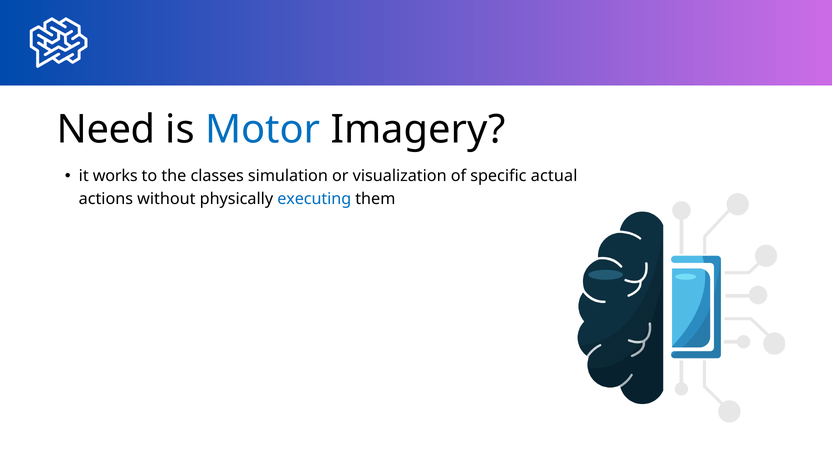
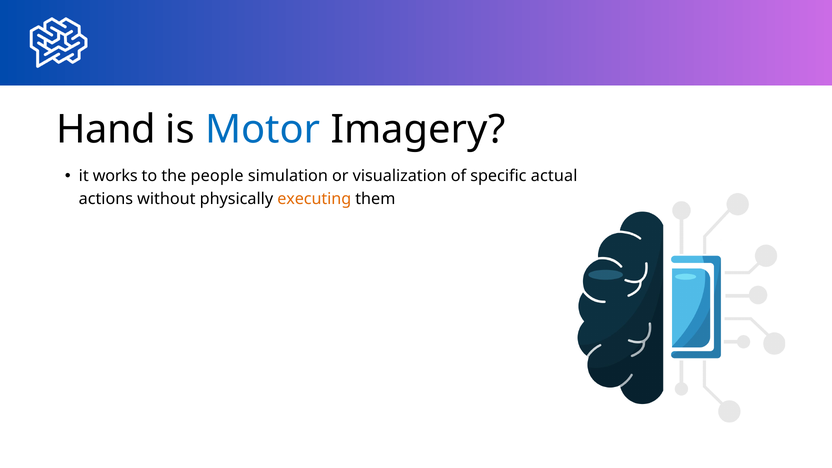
Need: Need -> Hand
classes: classes -> people
executing colour: blue -> orange
